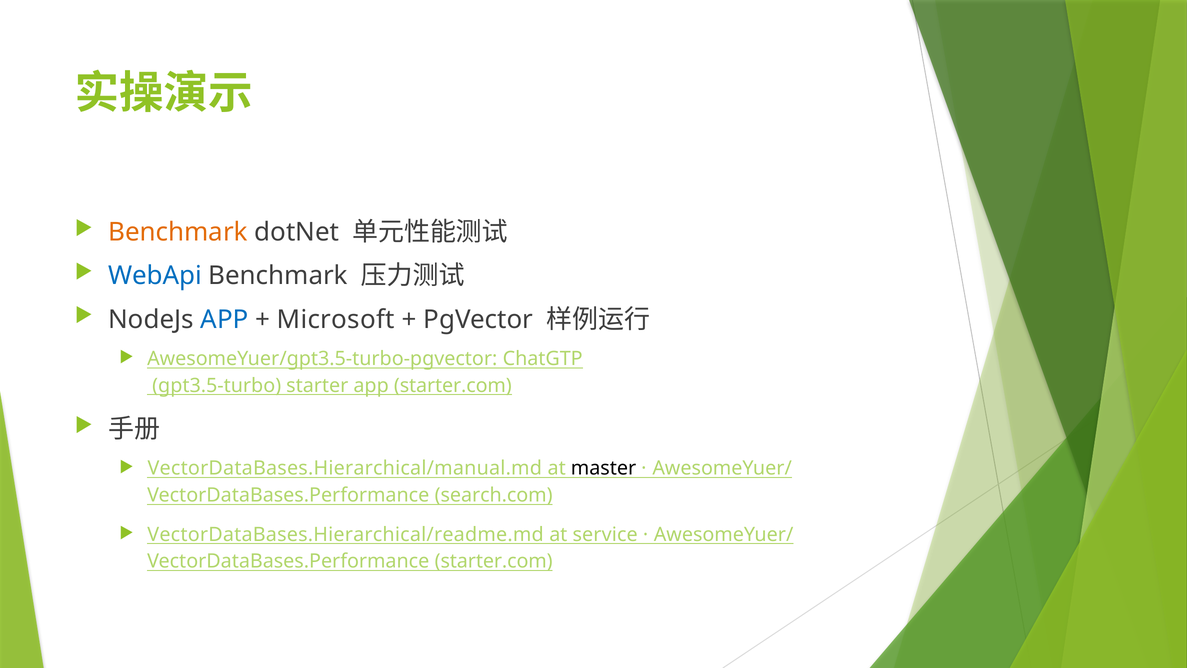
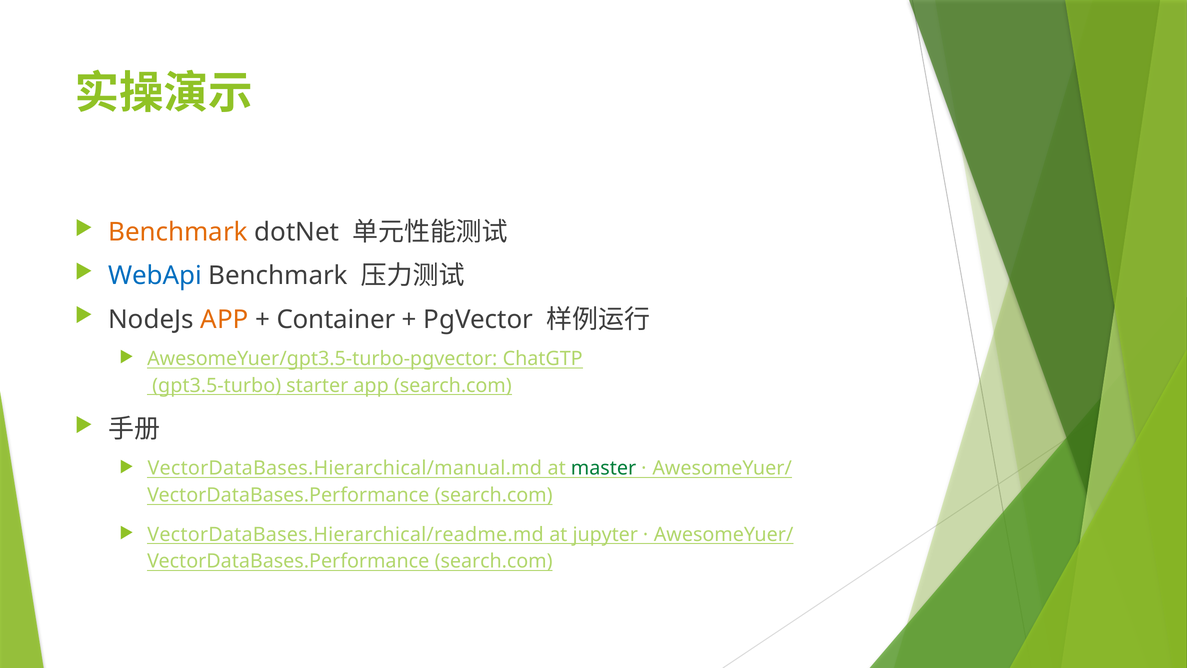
APP at (224, 319) colour: blue -> orange
Microsoft: Microsoft -> Container
app starter.com: starter.com -> search.com
master colour: black -> green
service: service -> jupyter
starter.com at (494, 561): starter.com -> search.com
